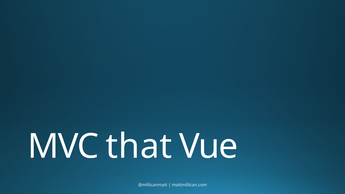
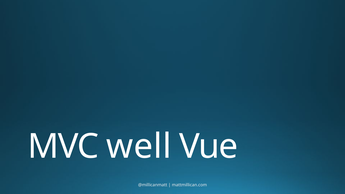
that: that -> well
